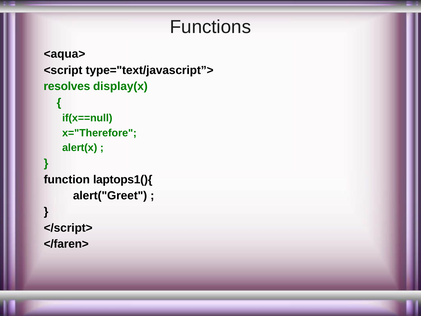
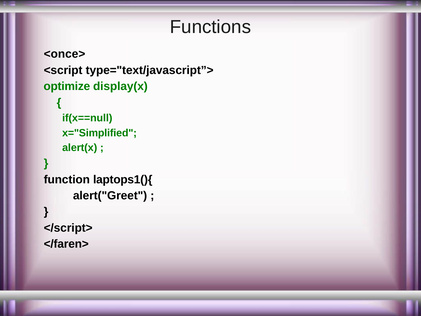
<aqua>: <aqua> -> <once>
resolves: resolves -> optimize
x="Therefore: x="Therefore -> x="Simplified
